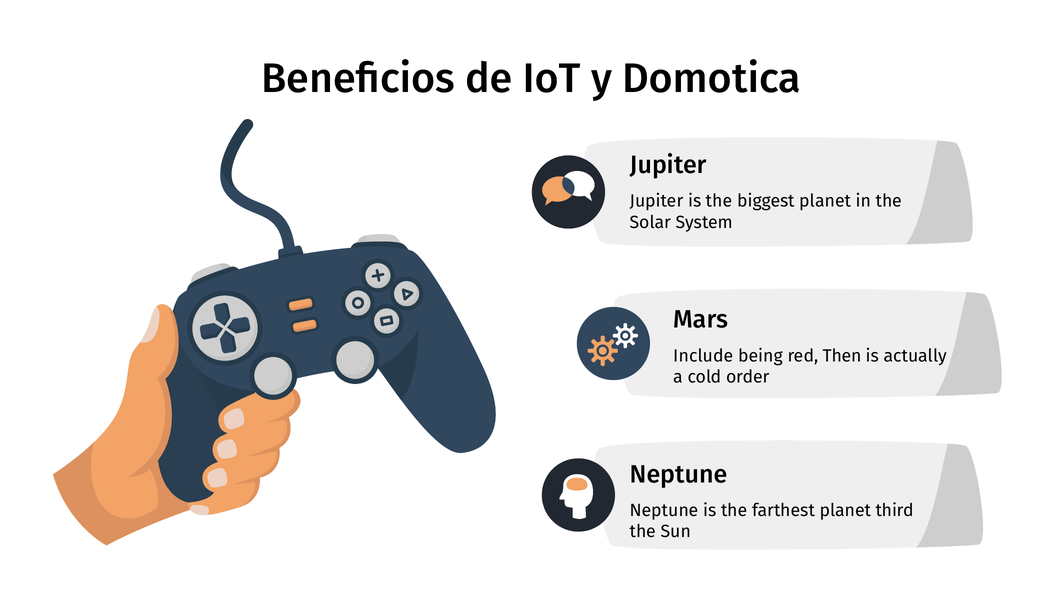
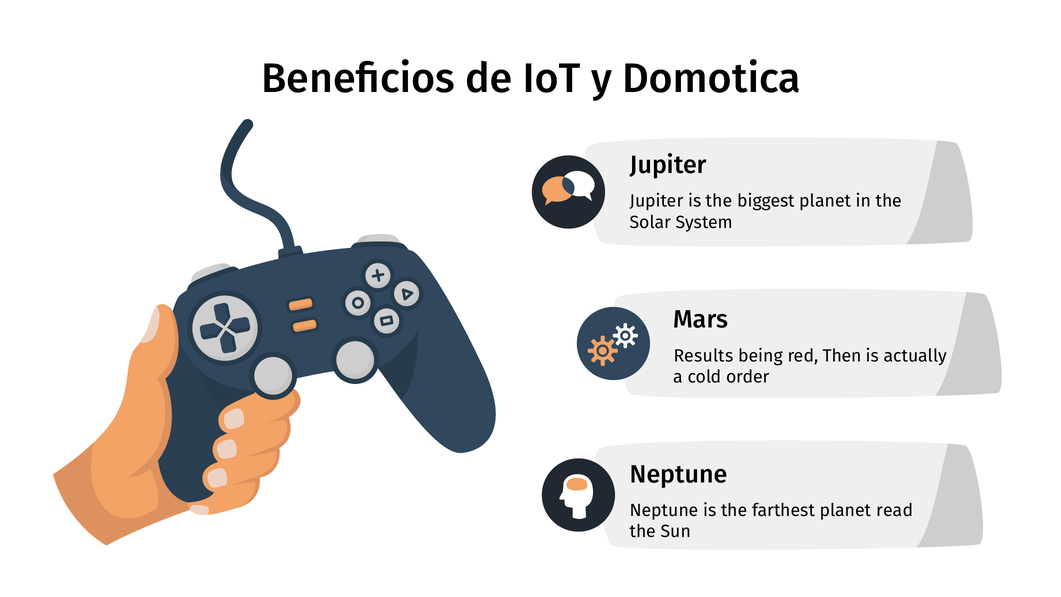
Include: Include -> Results
third: third -> read
